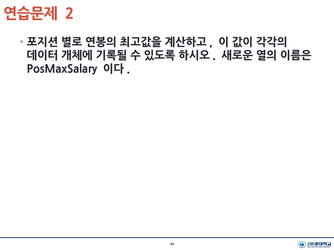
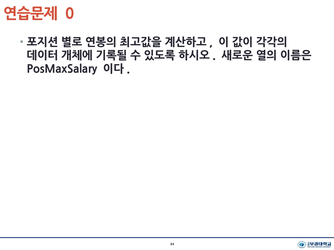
2: 2 -> 0
